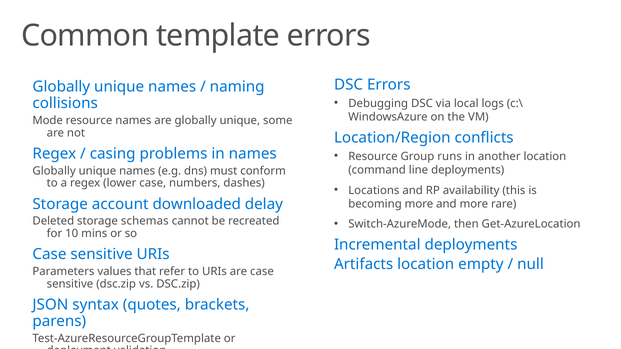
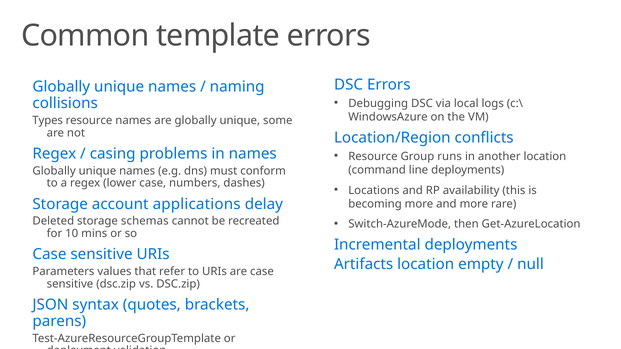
Mode: Mode -> Types
downloaded: downloaded -> applications
